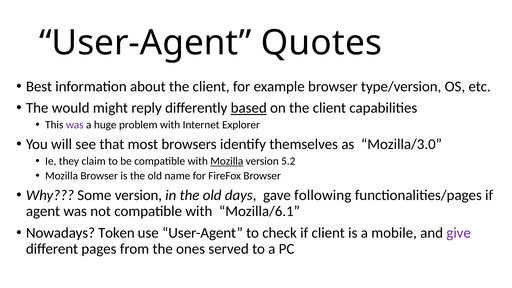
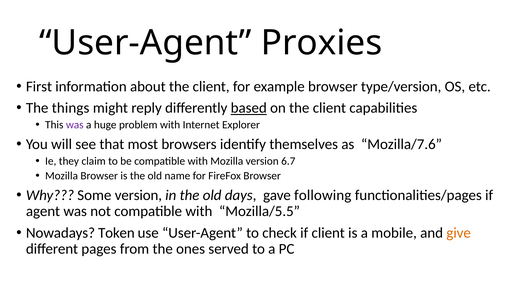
Quotes: Quotes -> Proxies
Best: Best -> First
would: would -> things
Mozilla/3.0: Mozilla/3.0 -> Mozilla/7.6
Mozilla at (227, 161) underline: present -> none
5.2: 5.2 -> 6.7
Mozilla/6.1: Mozilla/6.1 -> Mozilla/5.5
give colour: purple -> orange
